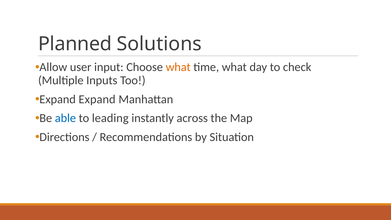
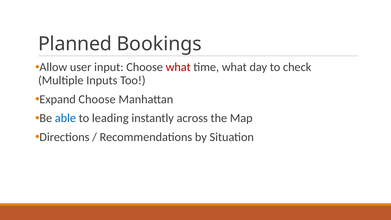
Solutions: Solutions -> Bookings
what at (178, 67) colour: orange -> red
Expand Expand: Expand -> Choose
